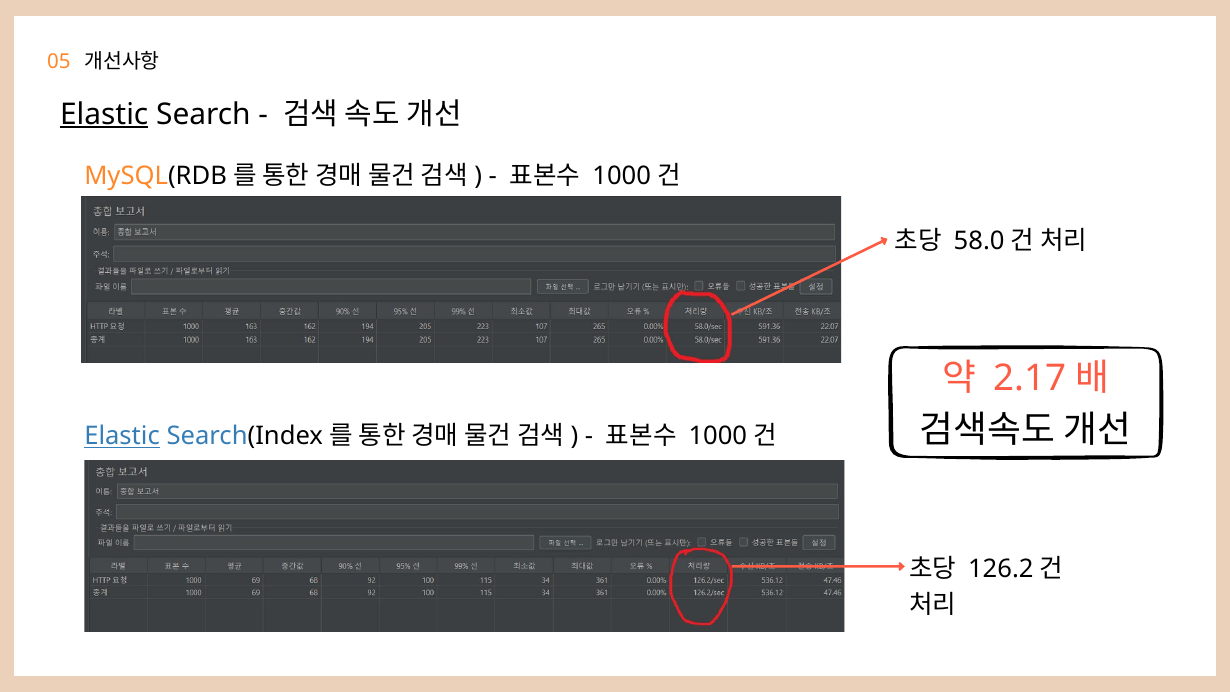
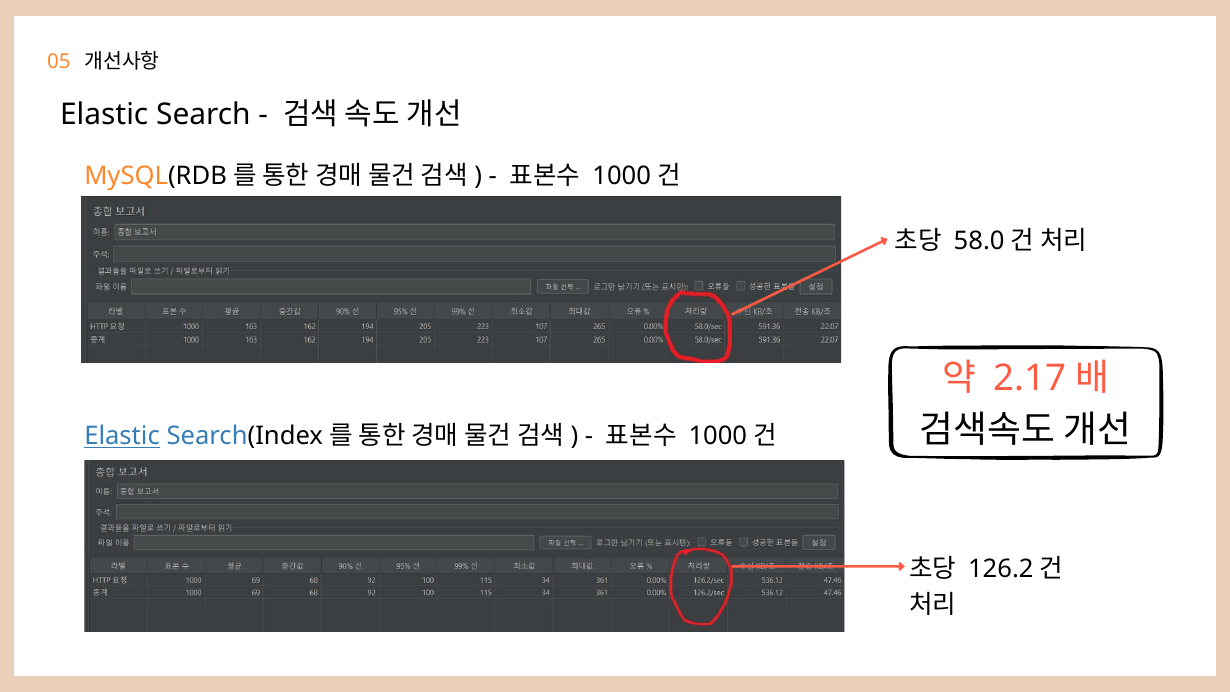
Elastic at (104, 114) underline: present -> none
